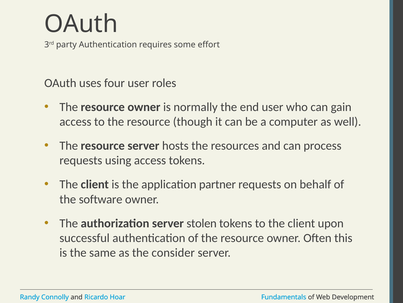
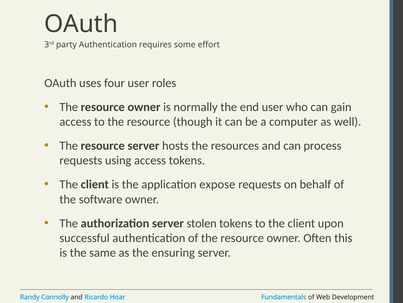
partner: partner -> expose
consider: consider -> ensuring
